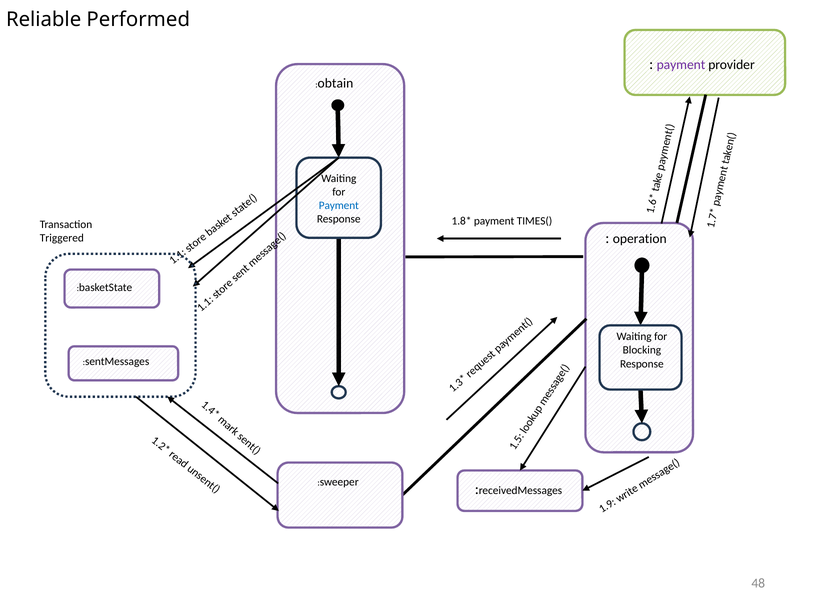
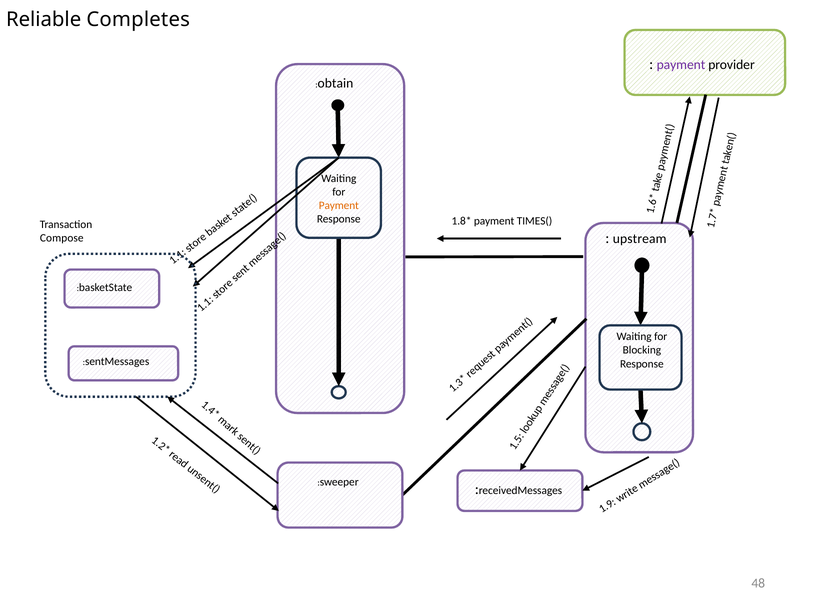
Performed: Performed -> Completes
Payment at (339, 205) colour: blue -> orange
operation: operation -> upstream
Triggered: Triggered -> Compose
